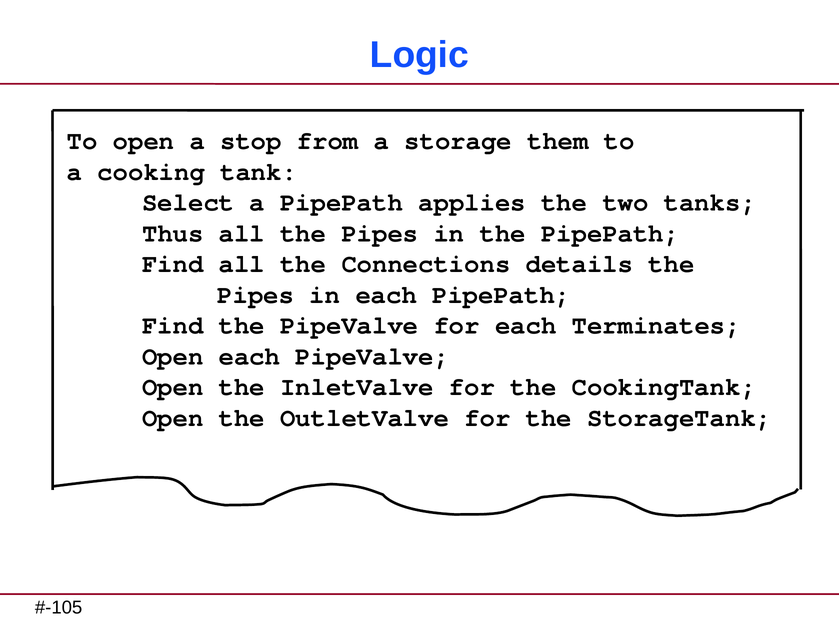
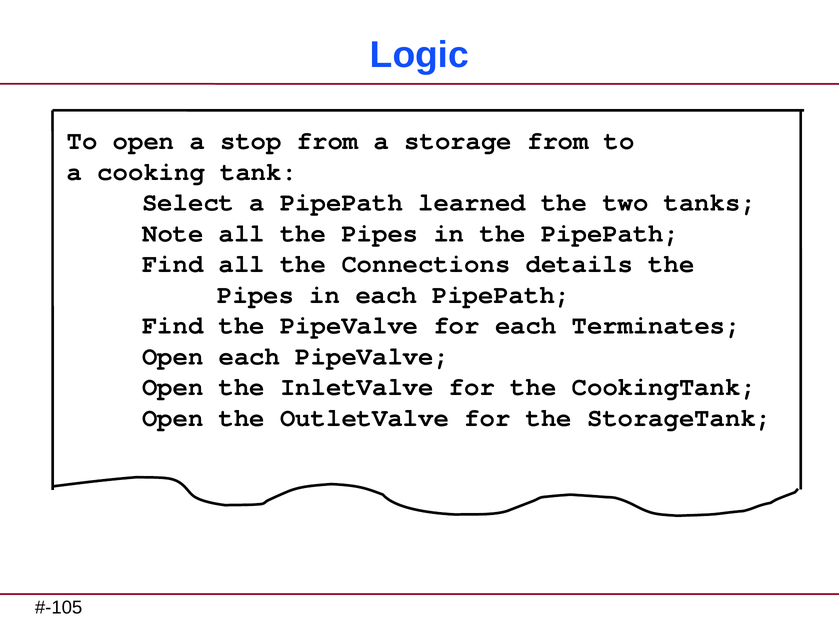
storage them: them -> from
applies: applies -> learned
Thus: Thus -> Note
